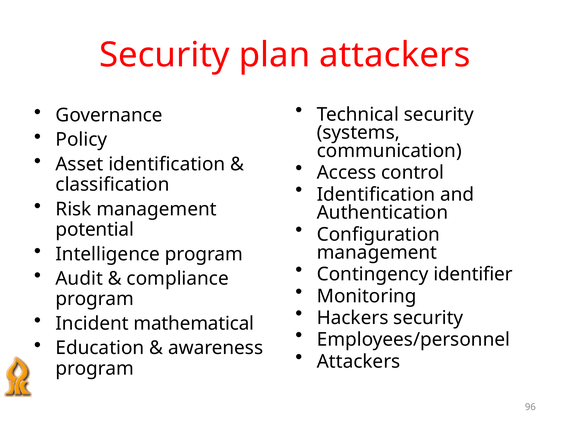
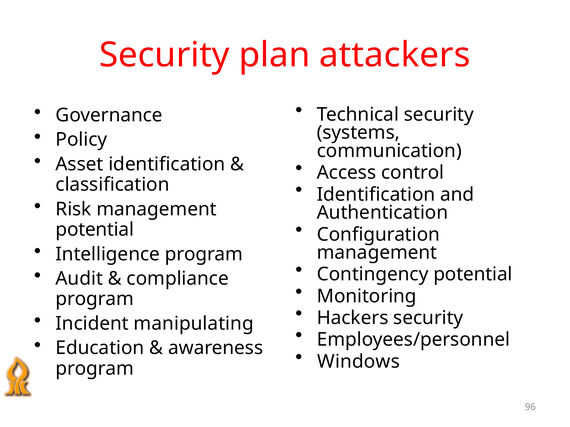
Contingency identifier: identifier -> potential
mathematical: mathematical -> manipulating
Attackers at (359, 362): Attackers -> Windows
